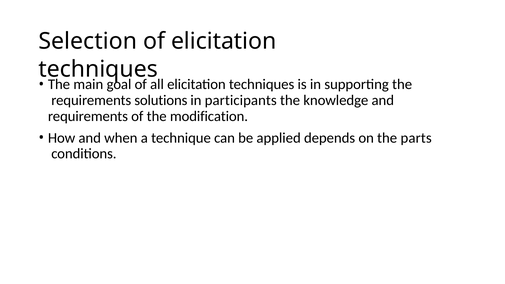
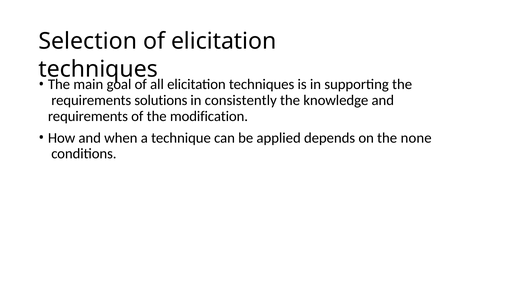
participants: participants -> consistently
parts: parts -> none
